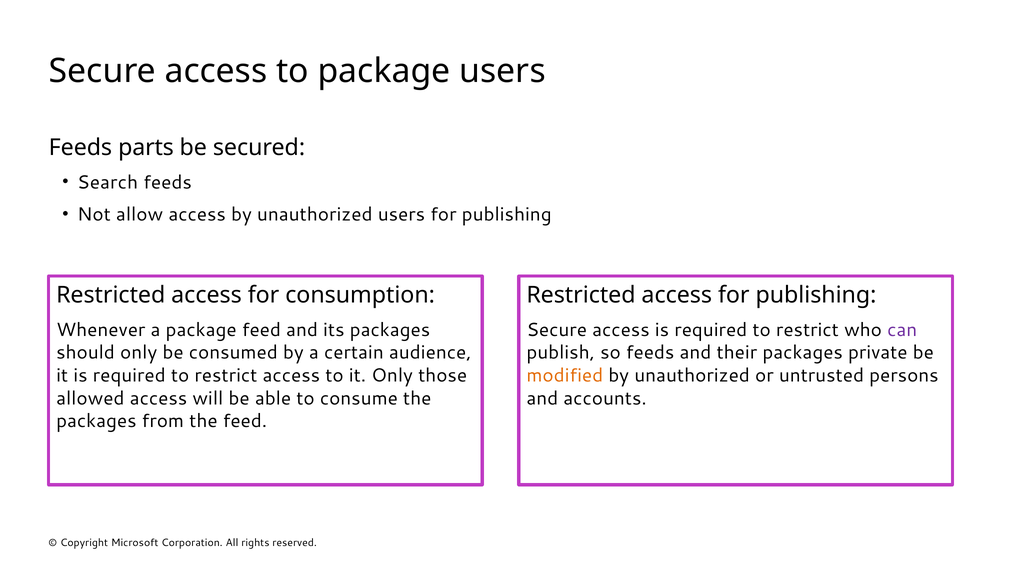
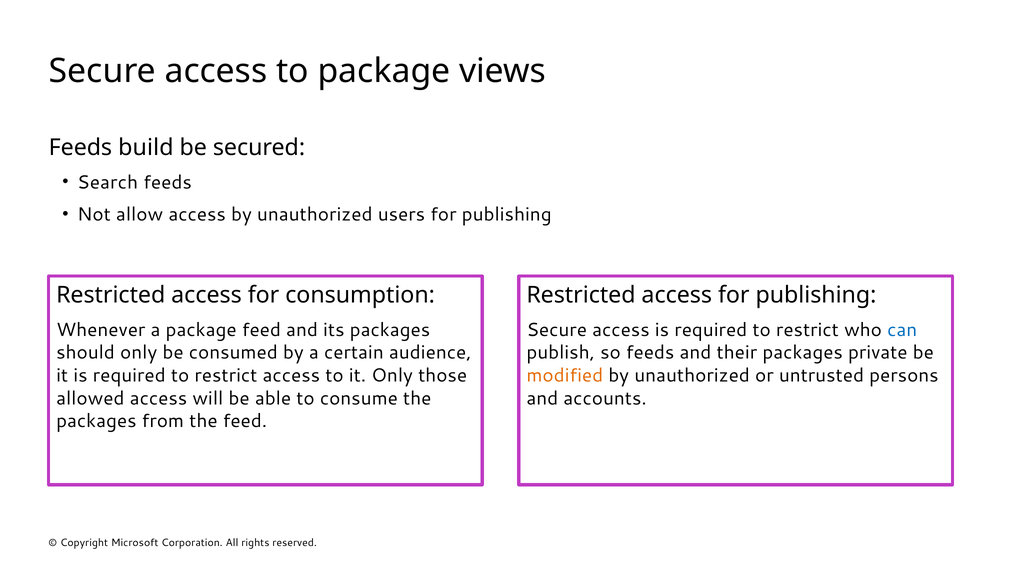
package users: users -> views
parts: parts -> build
can colour: purple -> blue
